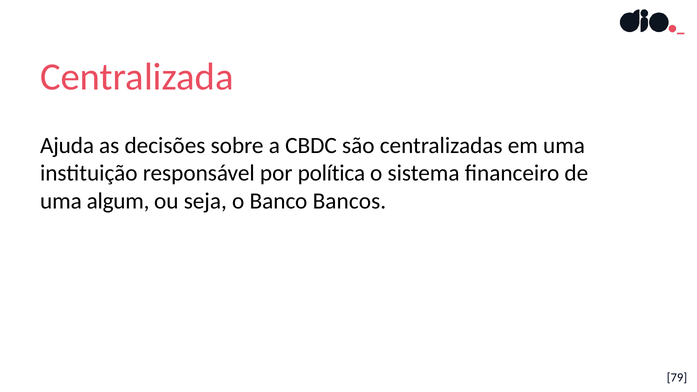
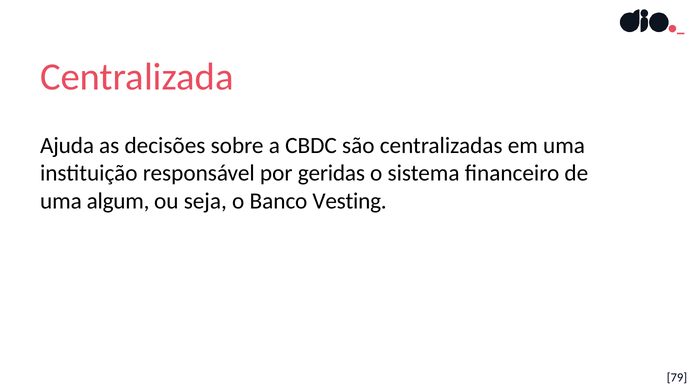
política: política -> geridas
Bancos: Bancos -> Vesting
